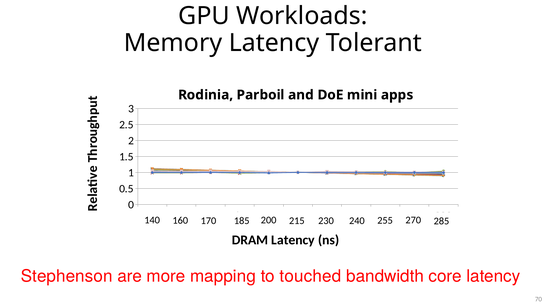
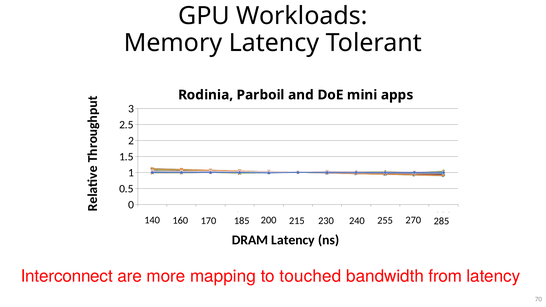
Stephenson: Stephenson -> Interconnect
core: core -> from
